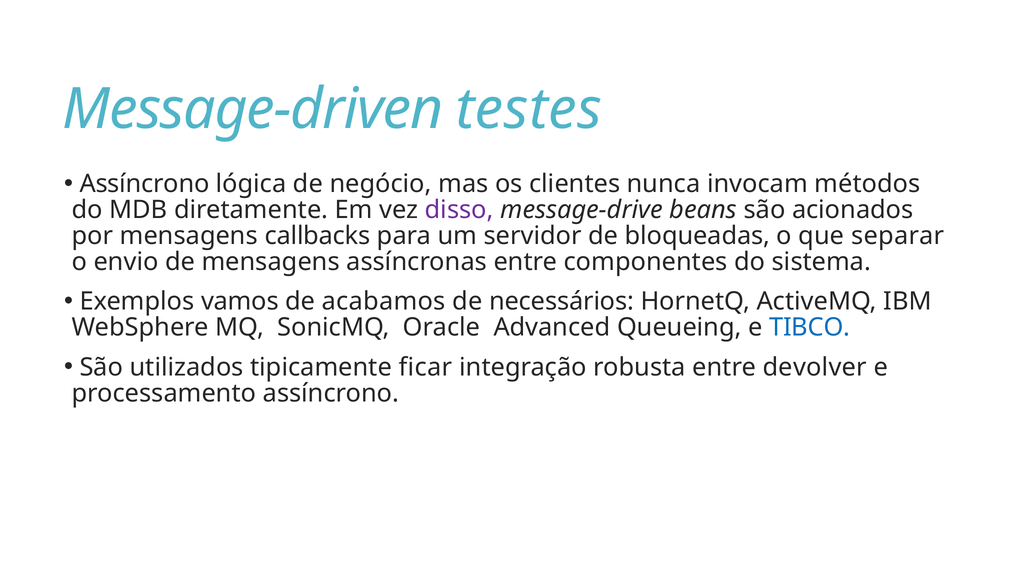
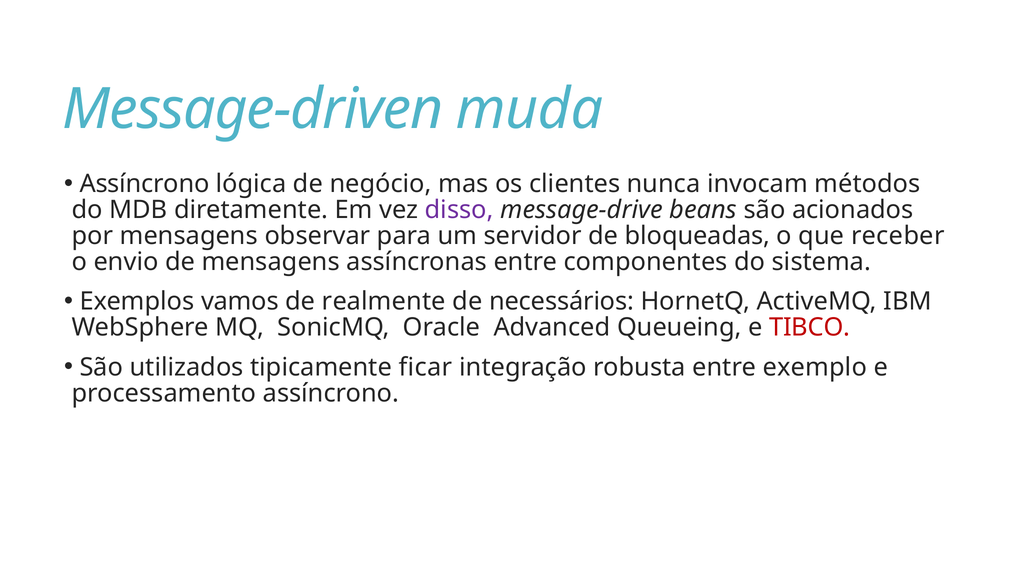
testes: testes -> muda
callbacks: callbacks -> observar
separar: separar -> receber
acabamos: acabamos -> realmente
TIBCO colour: blue -> red
devolver: devolver -> exemplo
